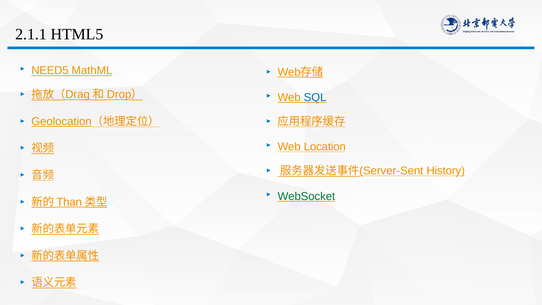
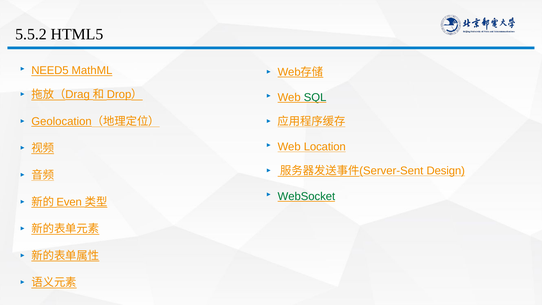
2.1.1: 2.1.1 -> 5.5.2
SQL colour: blue -> green
History: History -> Design
Than: Than -> Even
